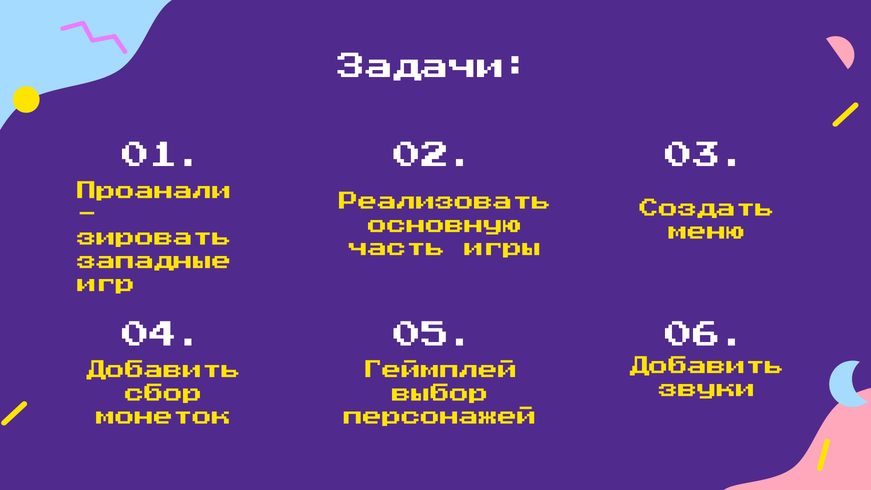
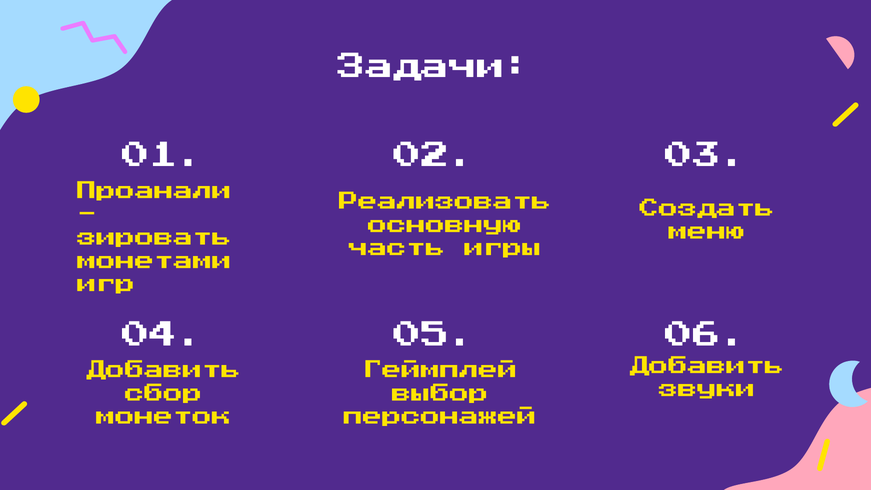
западные: западные -> монетами
